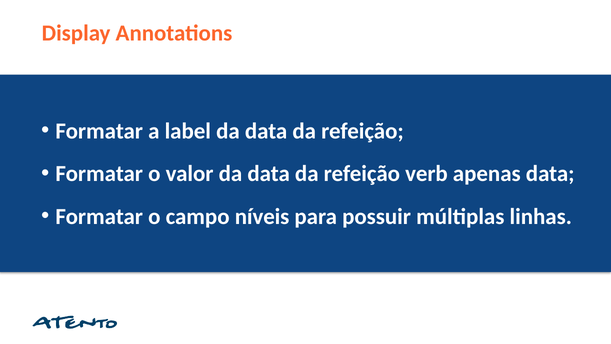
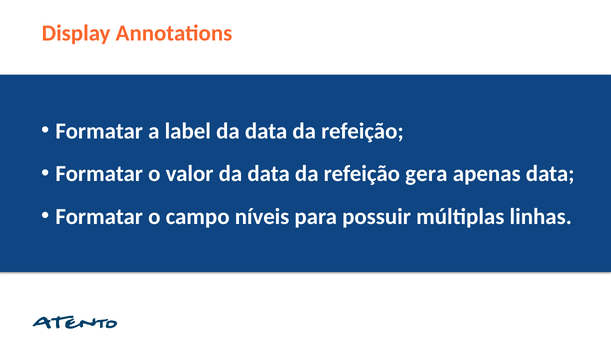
verb: verb -> gera
